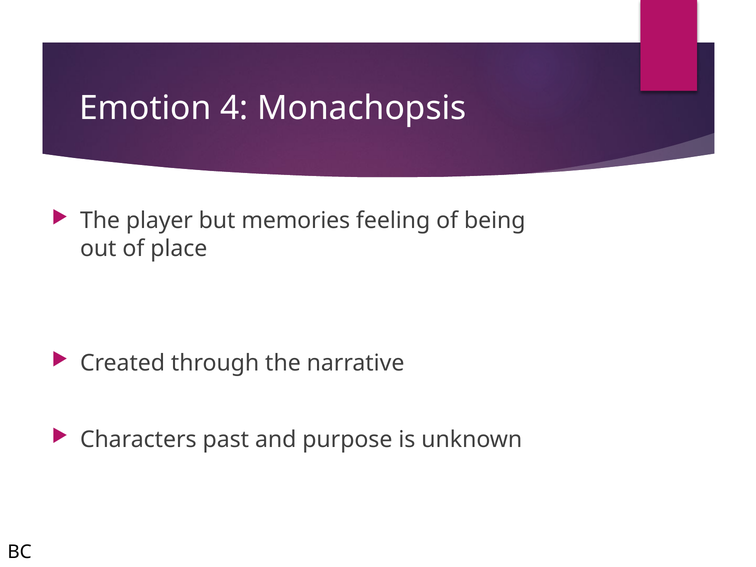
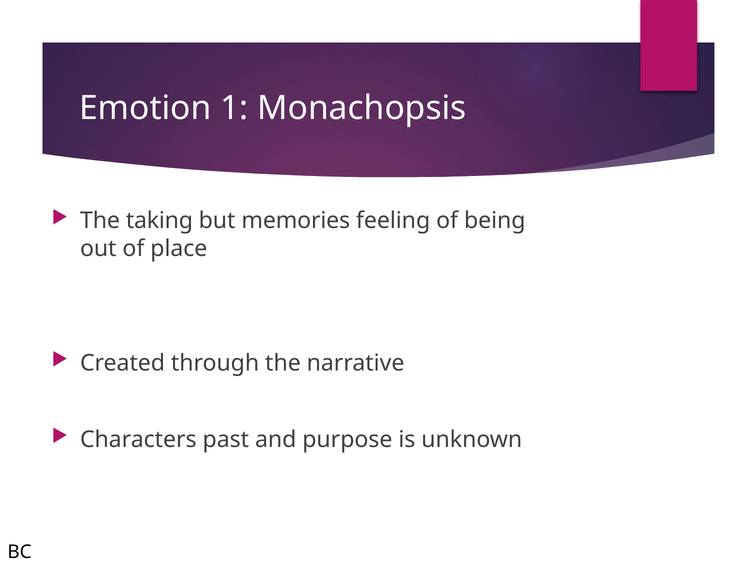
4: 4 -> 1
player: player -> taking
